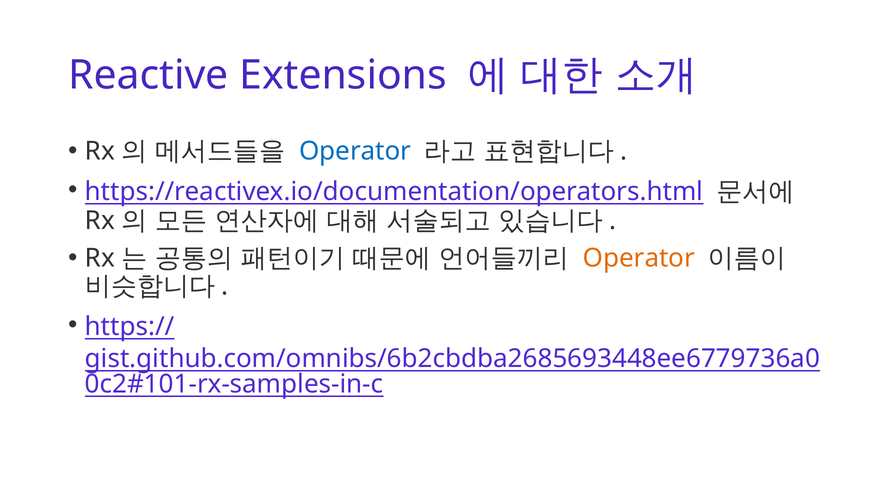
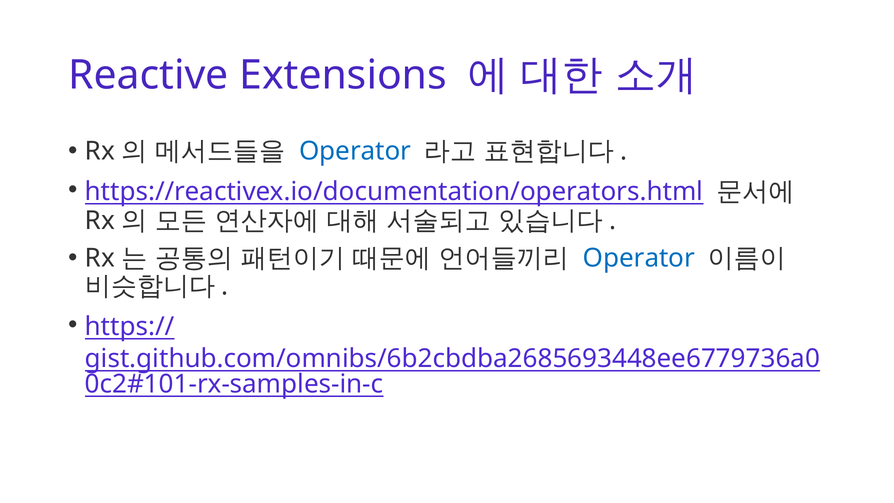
Operator at (639, 258) colour: orange -> blue
